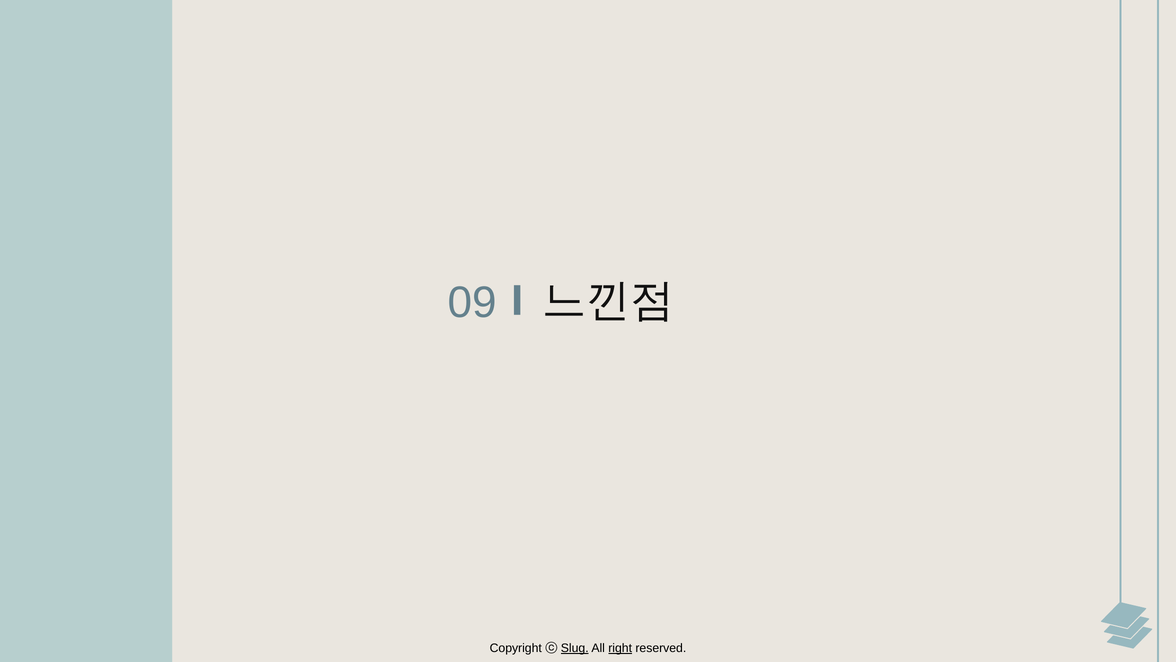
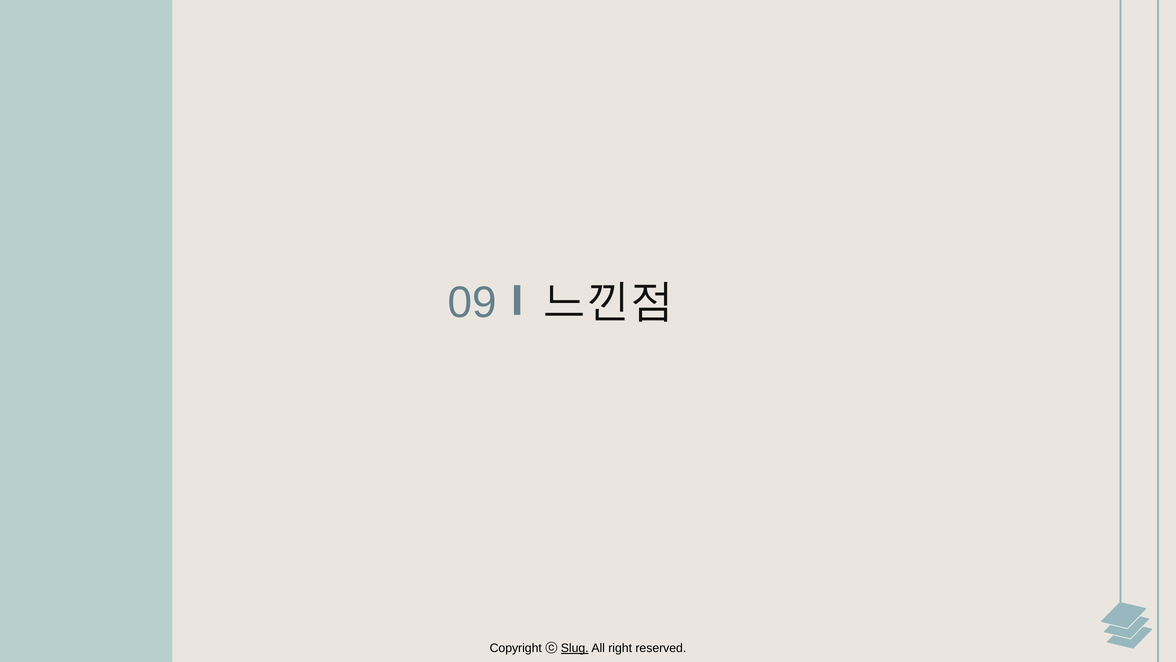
right underline: present -> none
